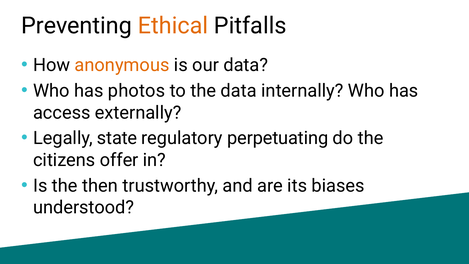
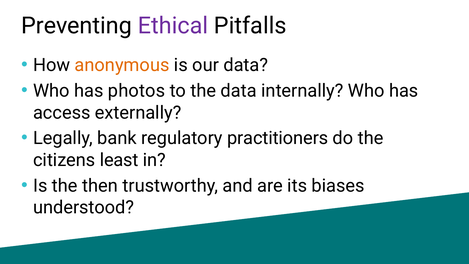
Ethical colour: orange -> purple
state: state -> bank
perpetuating: perpetuating -> practitioners
offer: offer -> least
